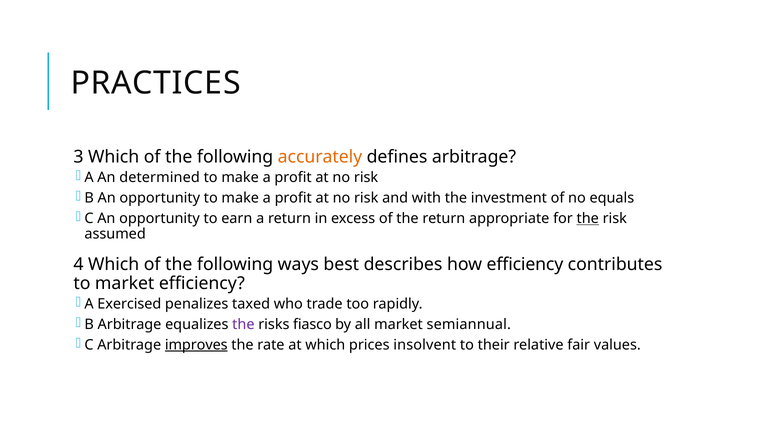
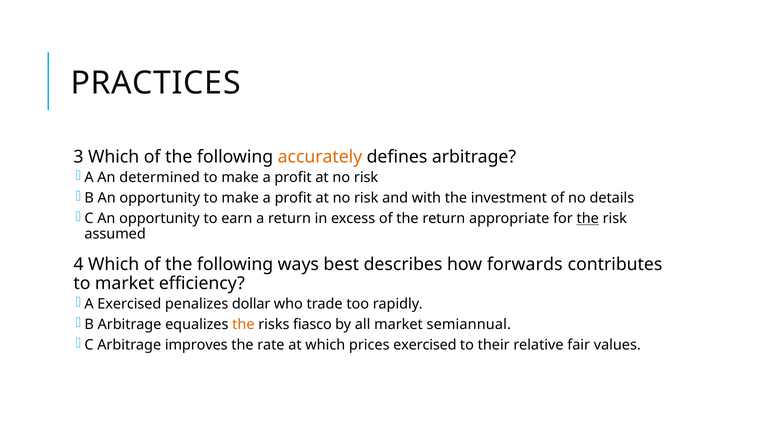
equals: equals -> details
how efficiency: efficiency -> forwards
taxed: taxed -> dollar
the at (243, 324) colour: purple -> orange
improves underline: present -> none
prices insolvent: insolvent -> exercised
